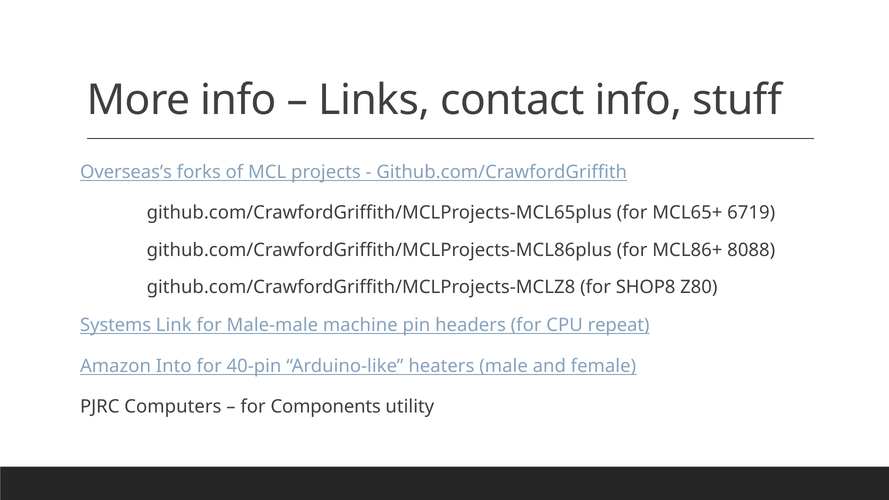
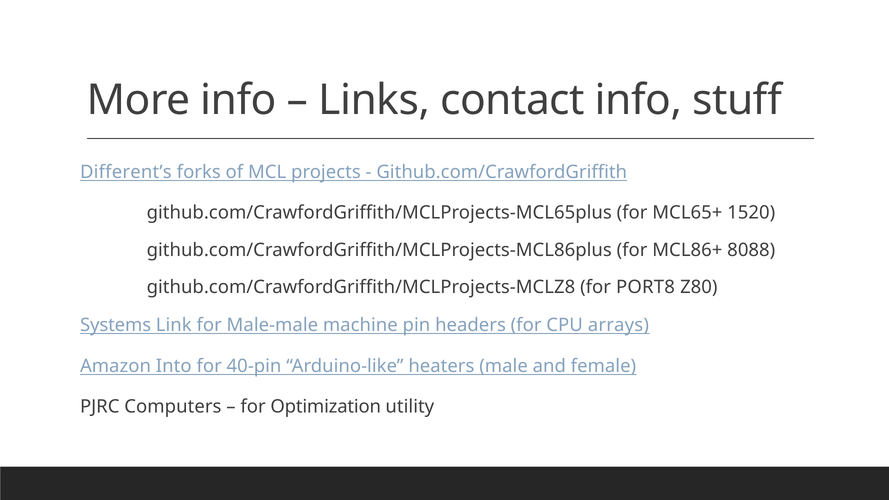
Overseas’s: Overseas’s -> Different’s
6719: 6719 -> 1520
SHOP8: SHOP8 -> PORT8
repeat: repeat -> arrays
Components: Components -> Optimization
